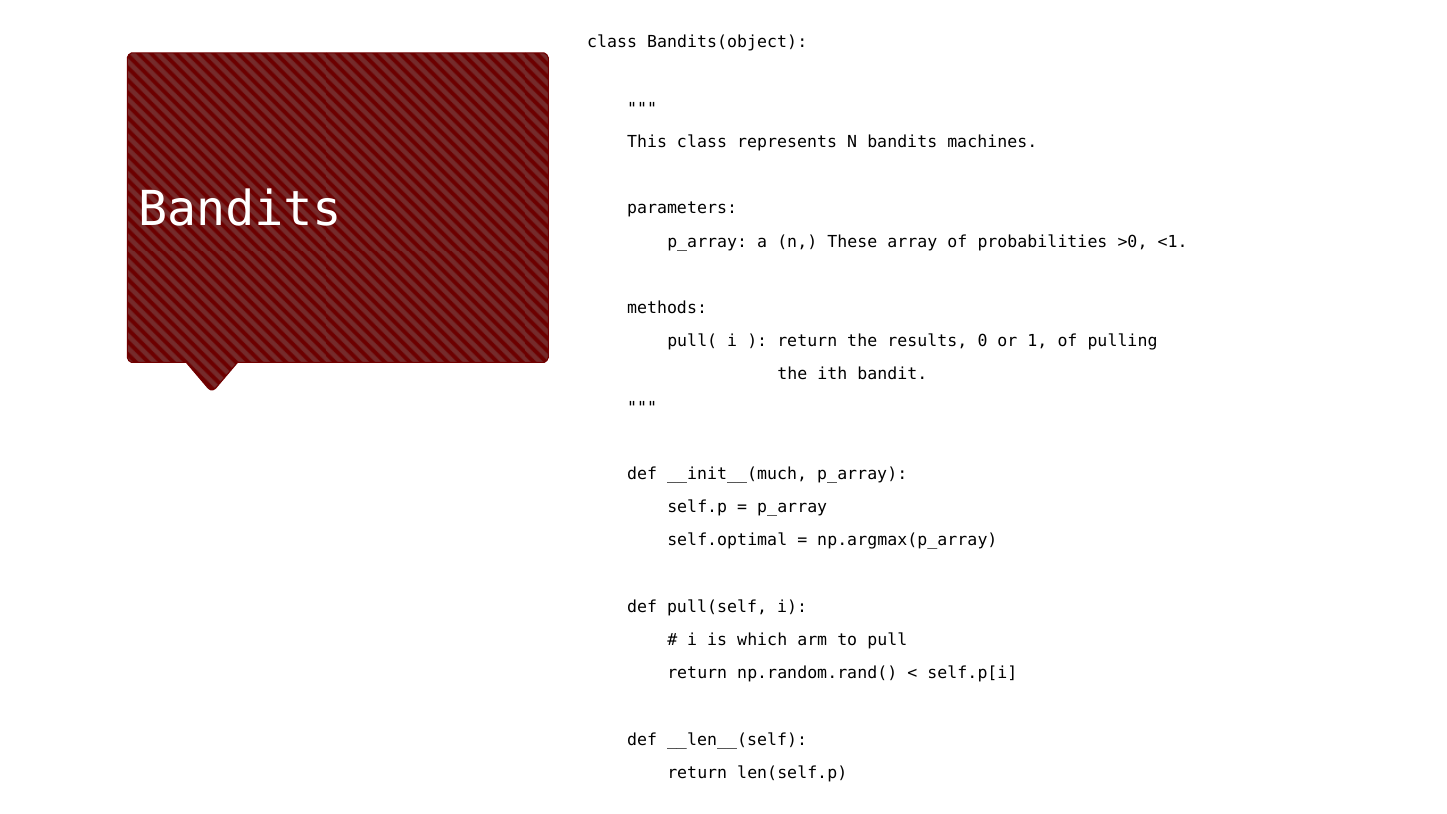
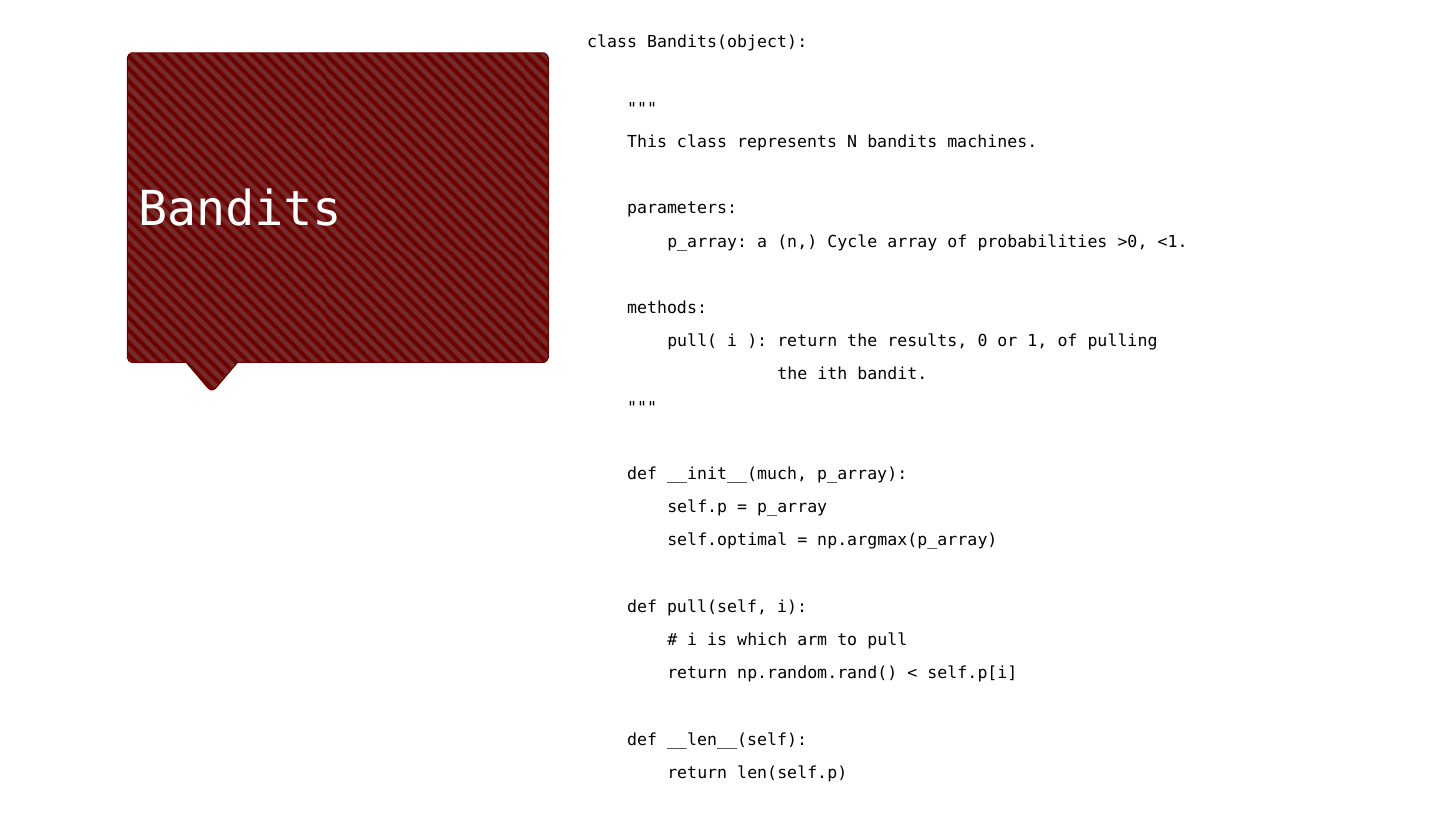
These: These -> Cycle
